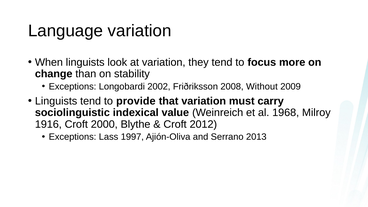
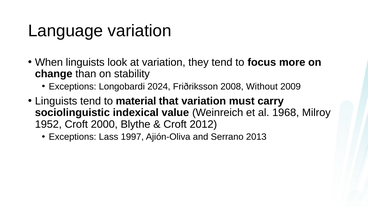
2002: 2002 -> 2024
provide: provide -> material
1916: 1916 -> 1952
